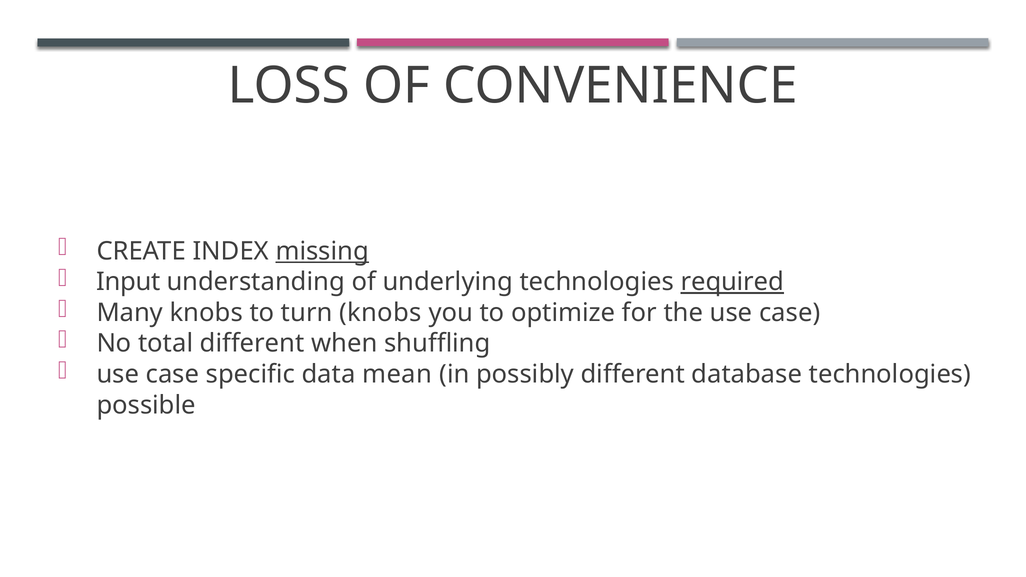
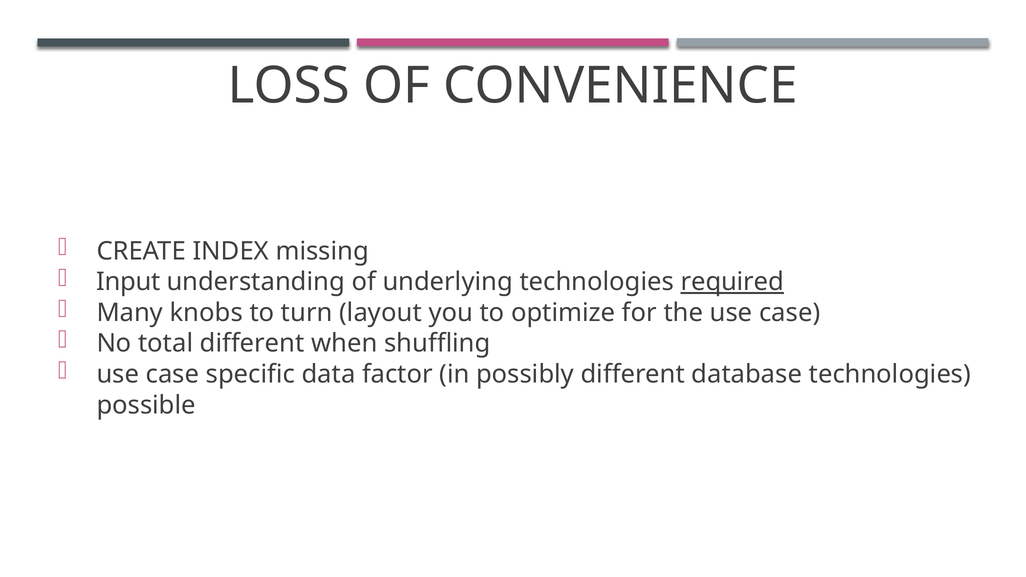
missing underline: present -> none
turn knobs: knobs -> layout
mean: mean -> factor
